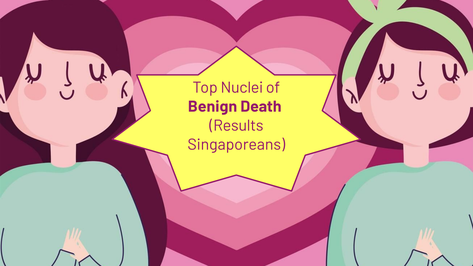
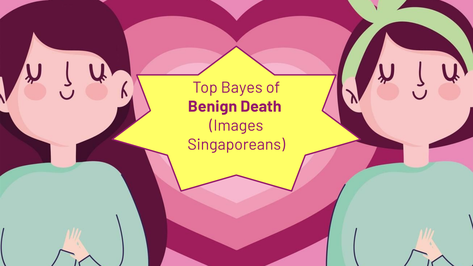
Nuclei: Nuclei -> Bayes
Results: Results -> Images
